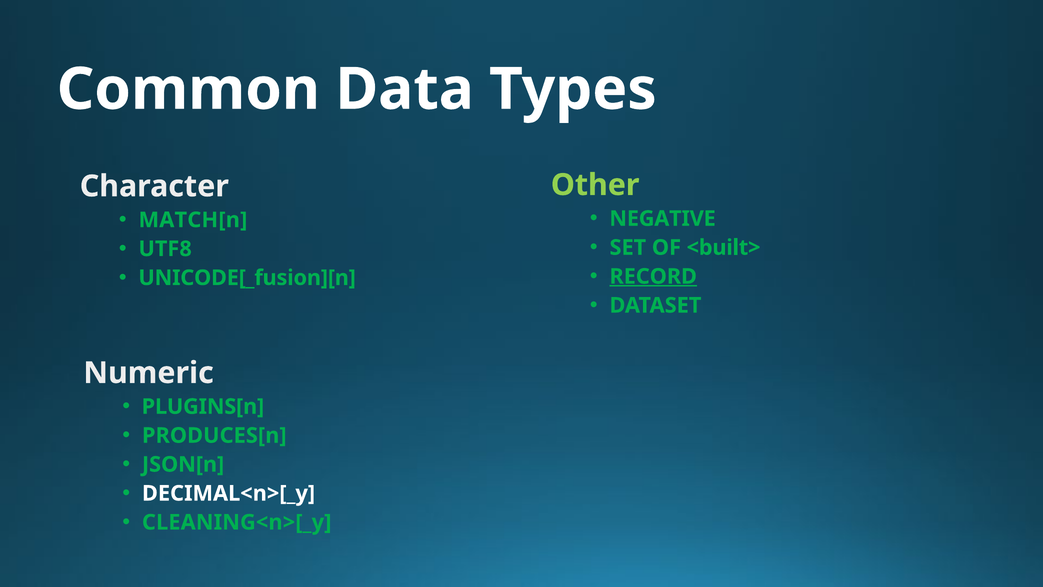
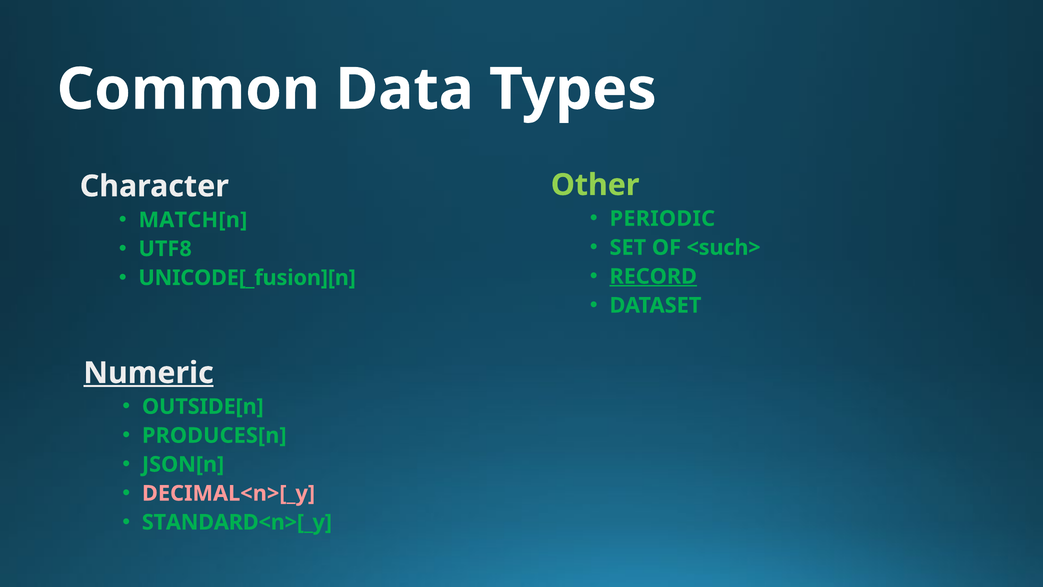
NEGATIVE: NEGATIVE -> PERIODIC
<built>: <built> -> <such>
Numeric underline: none -> present
PLUGINS[n: PLUGINS[n -> OUTSIDE[n
DECIMAL<n>[_y colour: white -> pink
CLEANING<n>[_y: CLEANING<n>[_y -> STANDARD<n>[_y
